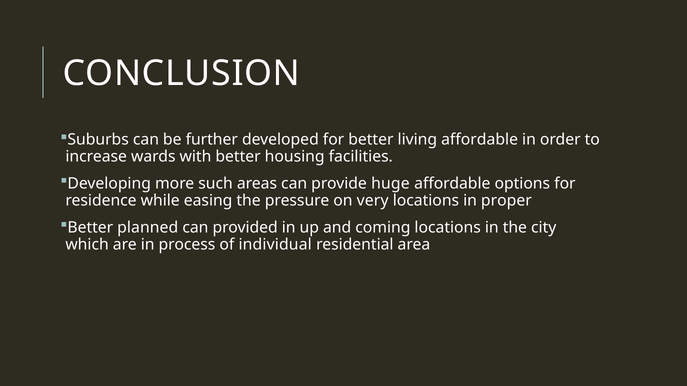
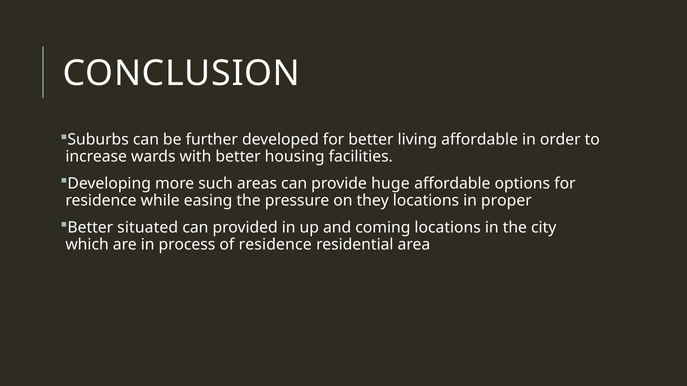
very: very -> they
planned: planned -> situated
of individual: individual -> residence
